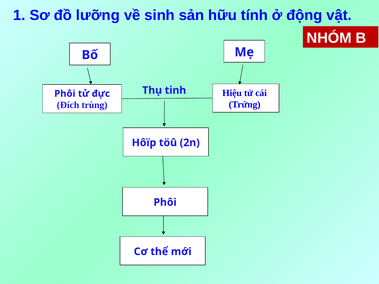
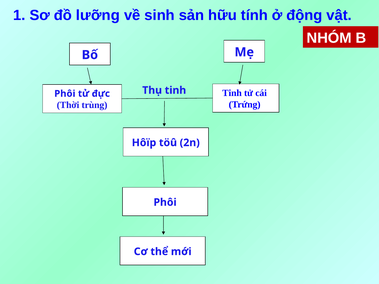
Hiệu at (232, 93): Hiệu -> Tinh
Đích: Đích -> Thời
